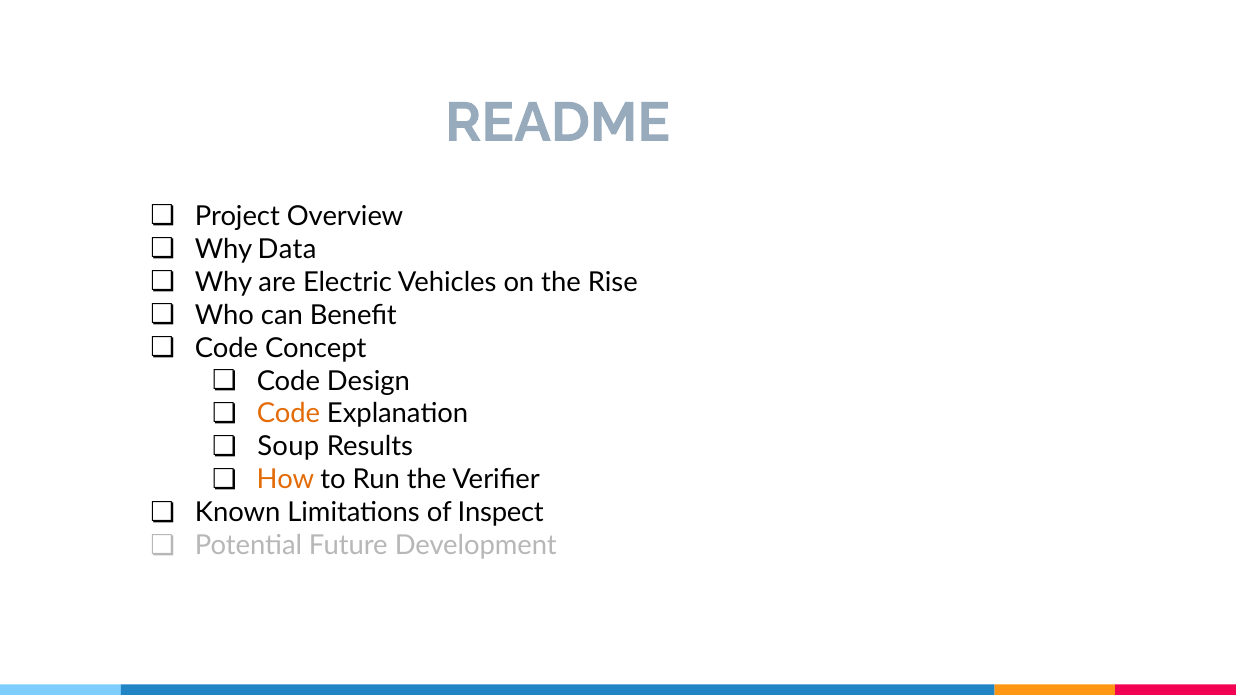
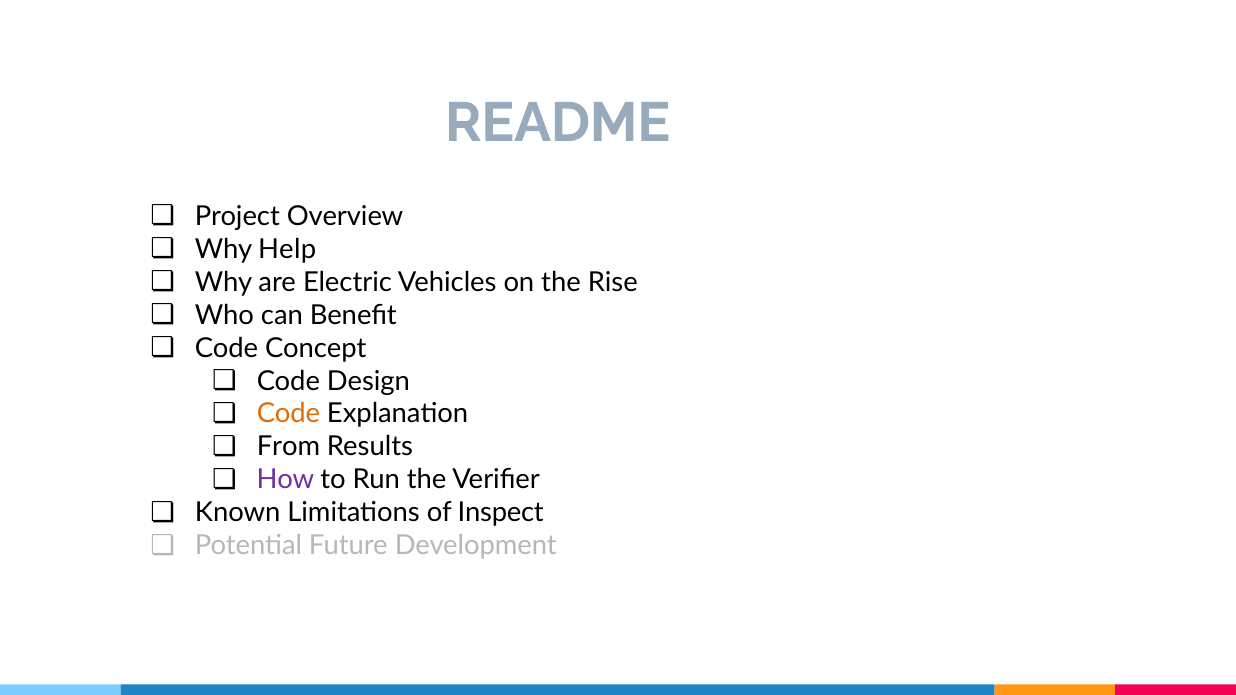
Data: Data -> Help
Soup: Soup -> From
How colour: orange -> purple
